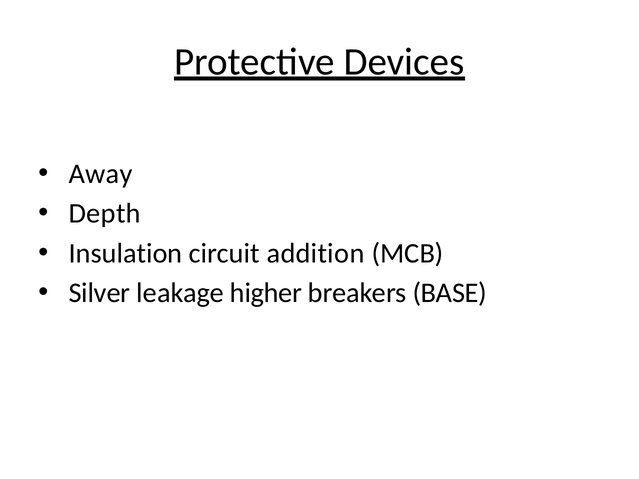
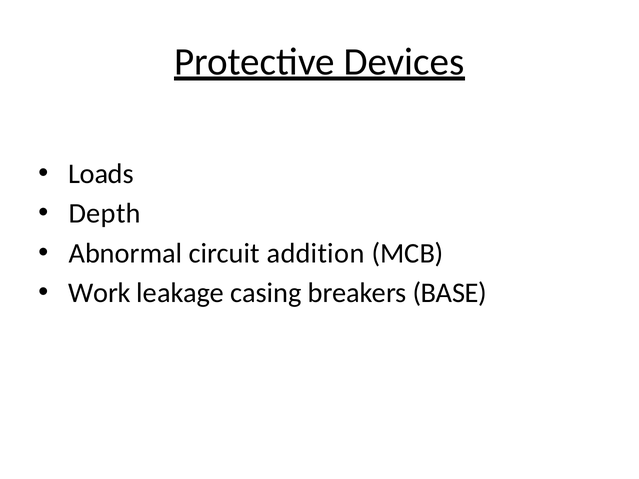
Away: Away -> Loads
Insulation: Insulation -> Abnormal
Silver: Silver -> Work
higher: higher -> casing
